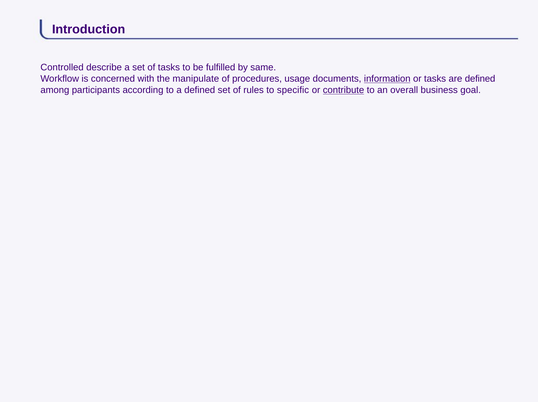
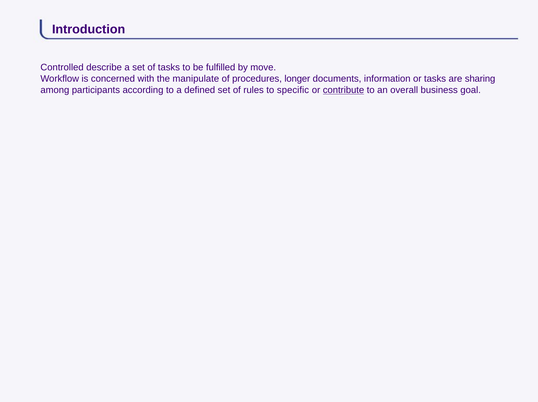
same: same -> move
usage: usage -> longer
information underline: present -> none
are defined: defined -> sharing
